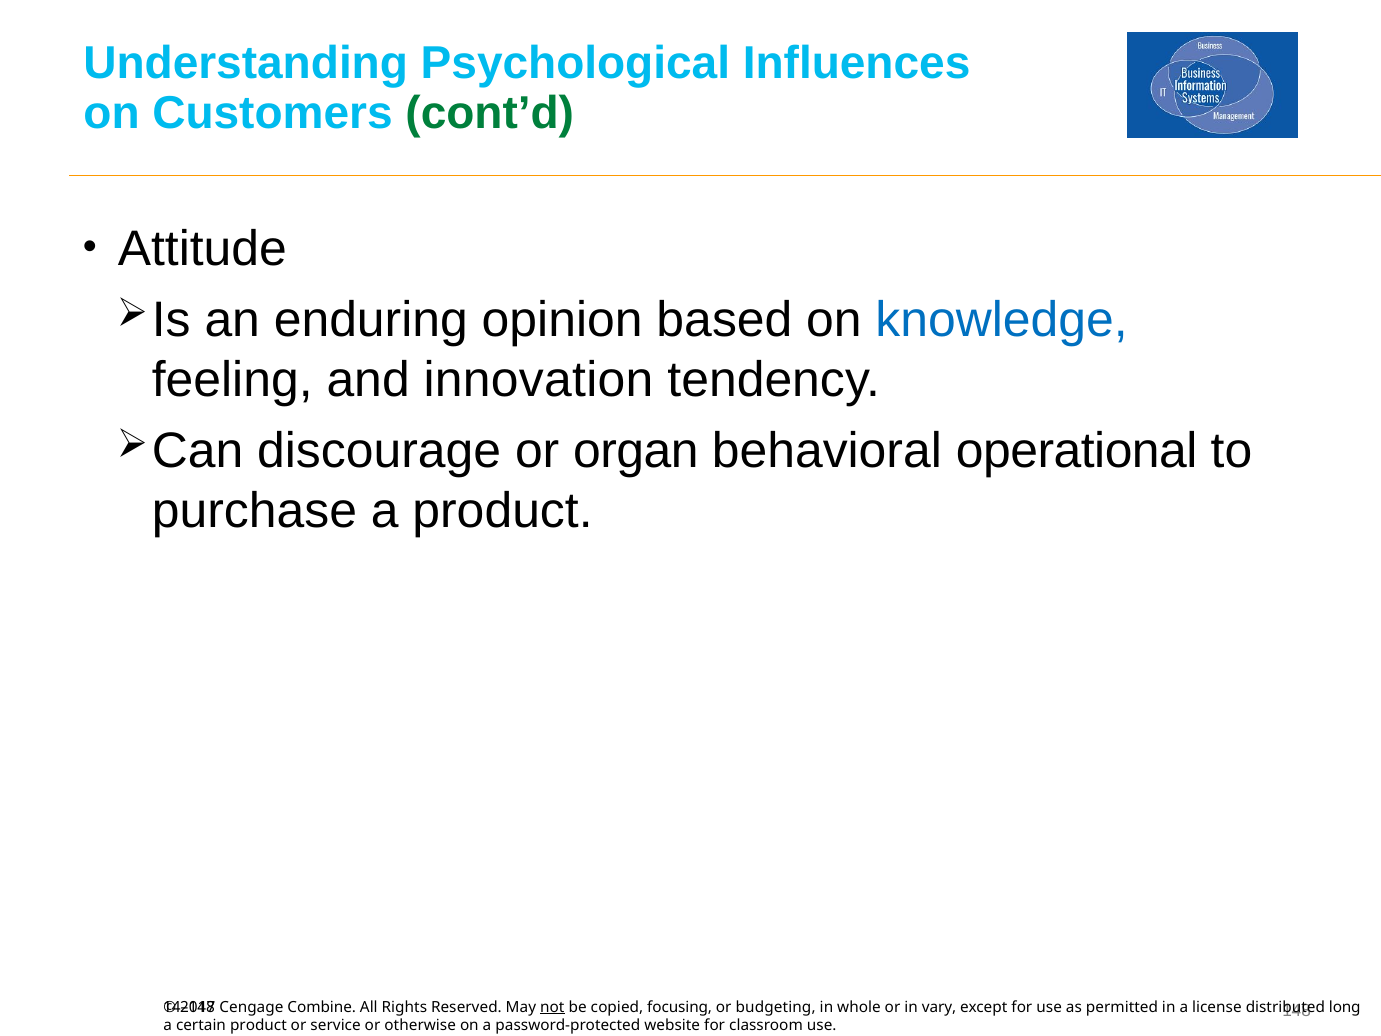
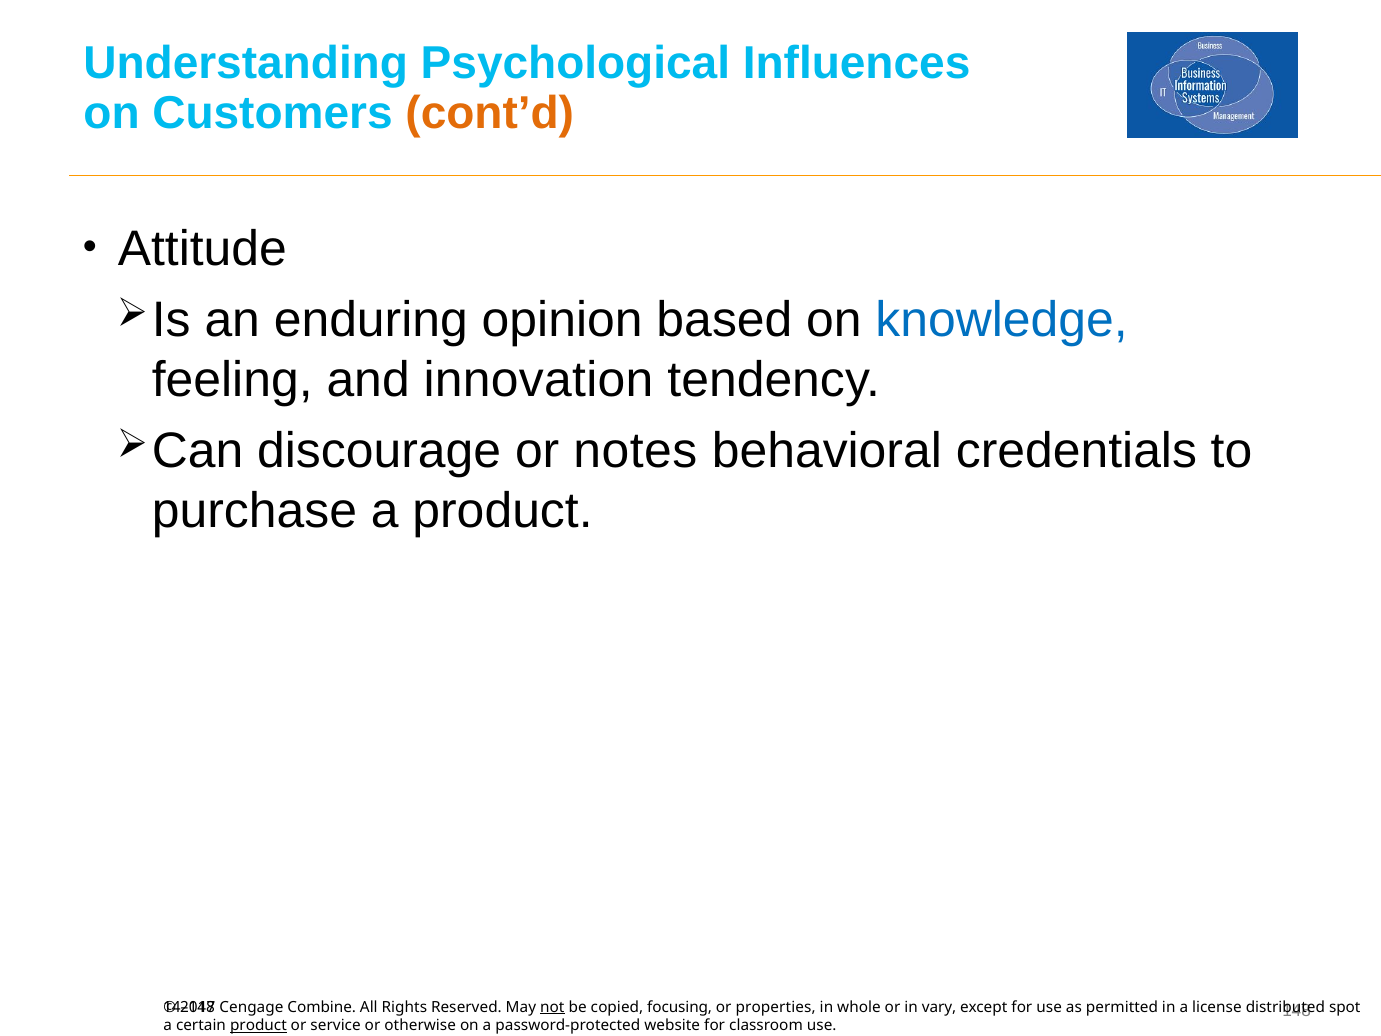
cont’d colour: green -> orange
organ: organ -> notes
operational: operational -> credentials
budgeting: budgeting -> properties
long: long -> spot
product at (258, 1025) underline: none -> present
